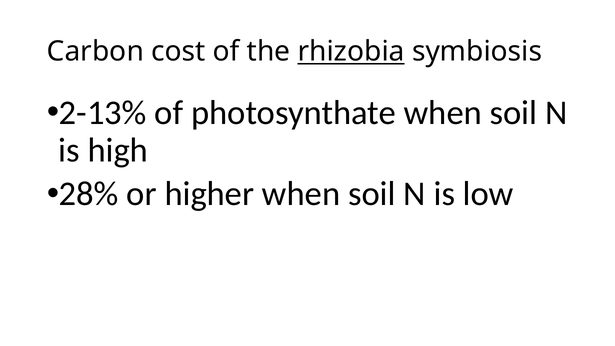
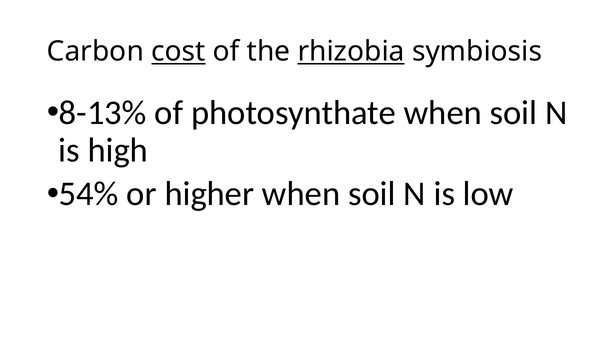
cost underline: none -> present
2-13%: 2-13% -> 8-13%
28%: 28% -> 54%
